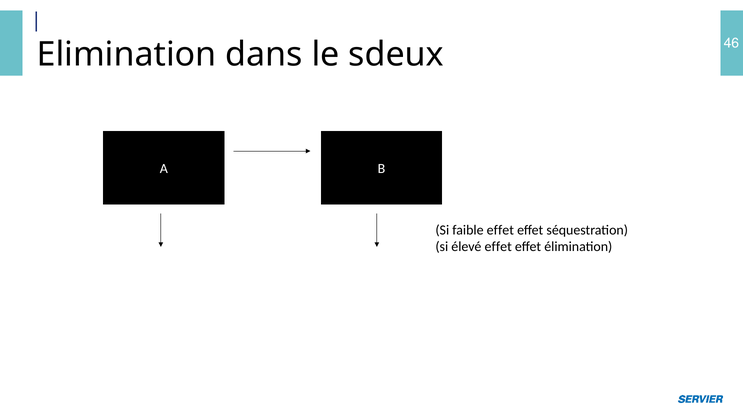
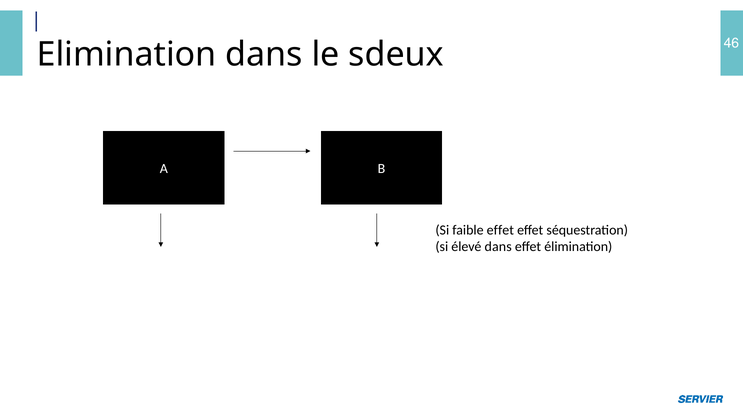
élevé effet: effet -> dans
